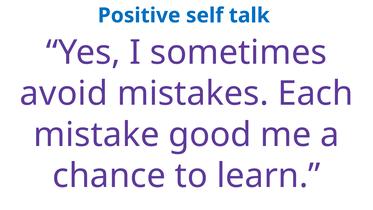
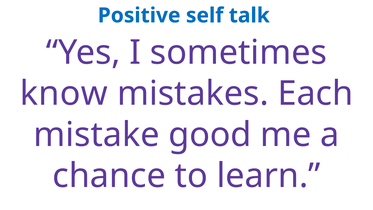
avoid: avoid -> know
